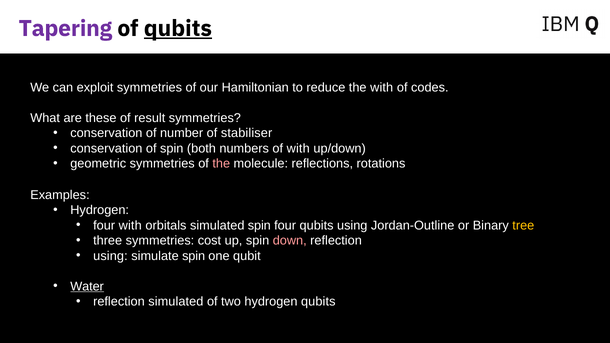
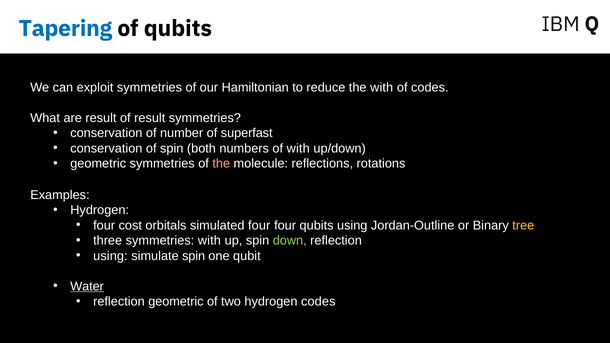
Tapering colour: purple -> blue
qubits at (178, 28) underline: present -> none
are these: these -> result
stabiliser: stabiliser -> superfast
four with: with -> cost
simulated spin: spin -> four
symmetries cost: cost -> with
down colour: pink -> light green
reflection simulated: simulated -> geometric
hydrogen qubits: qubits -> codes
